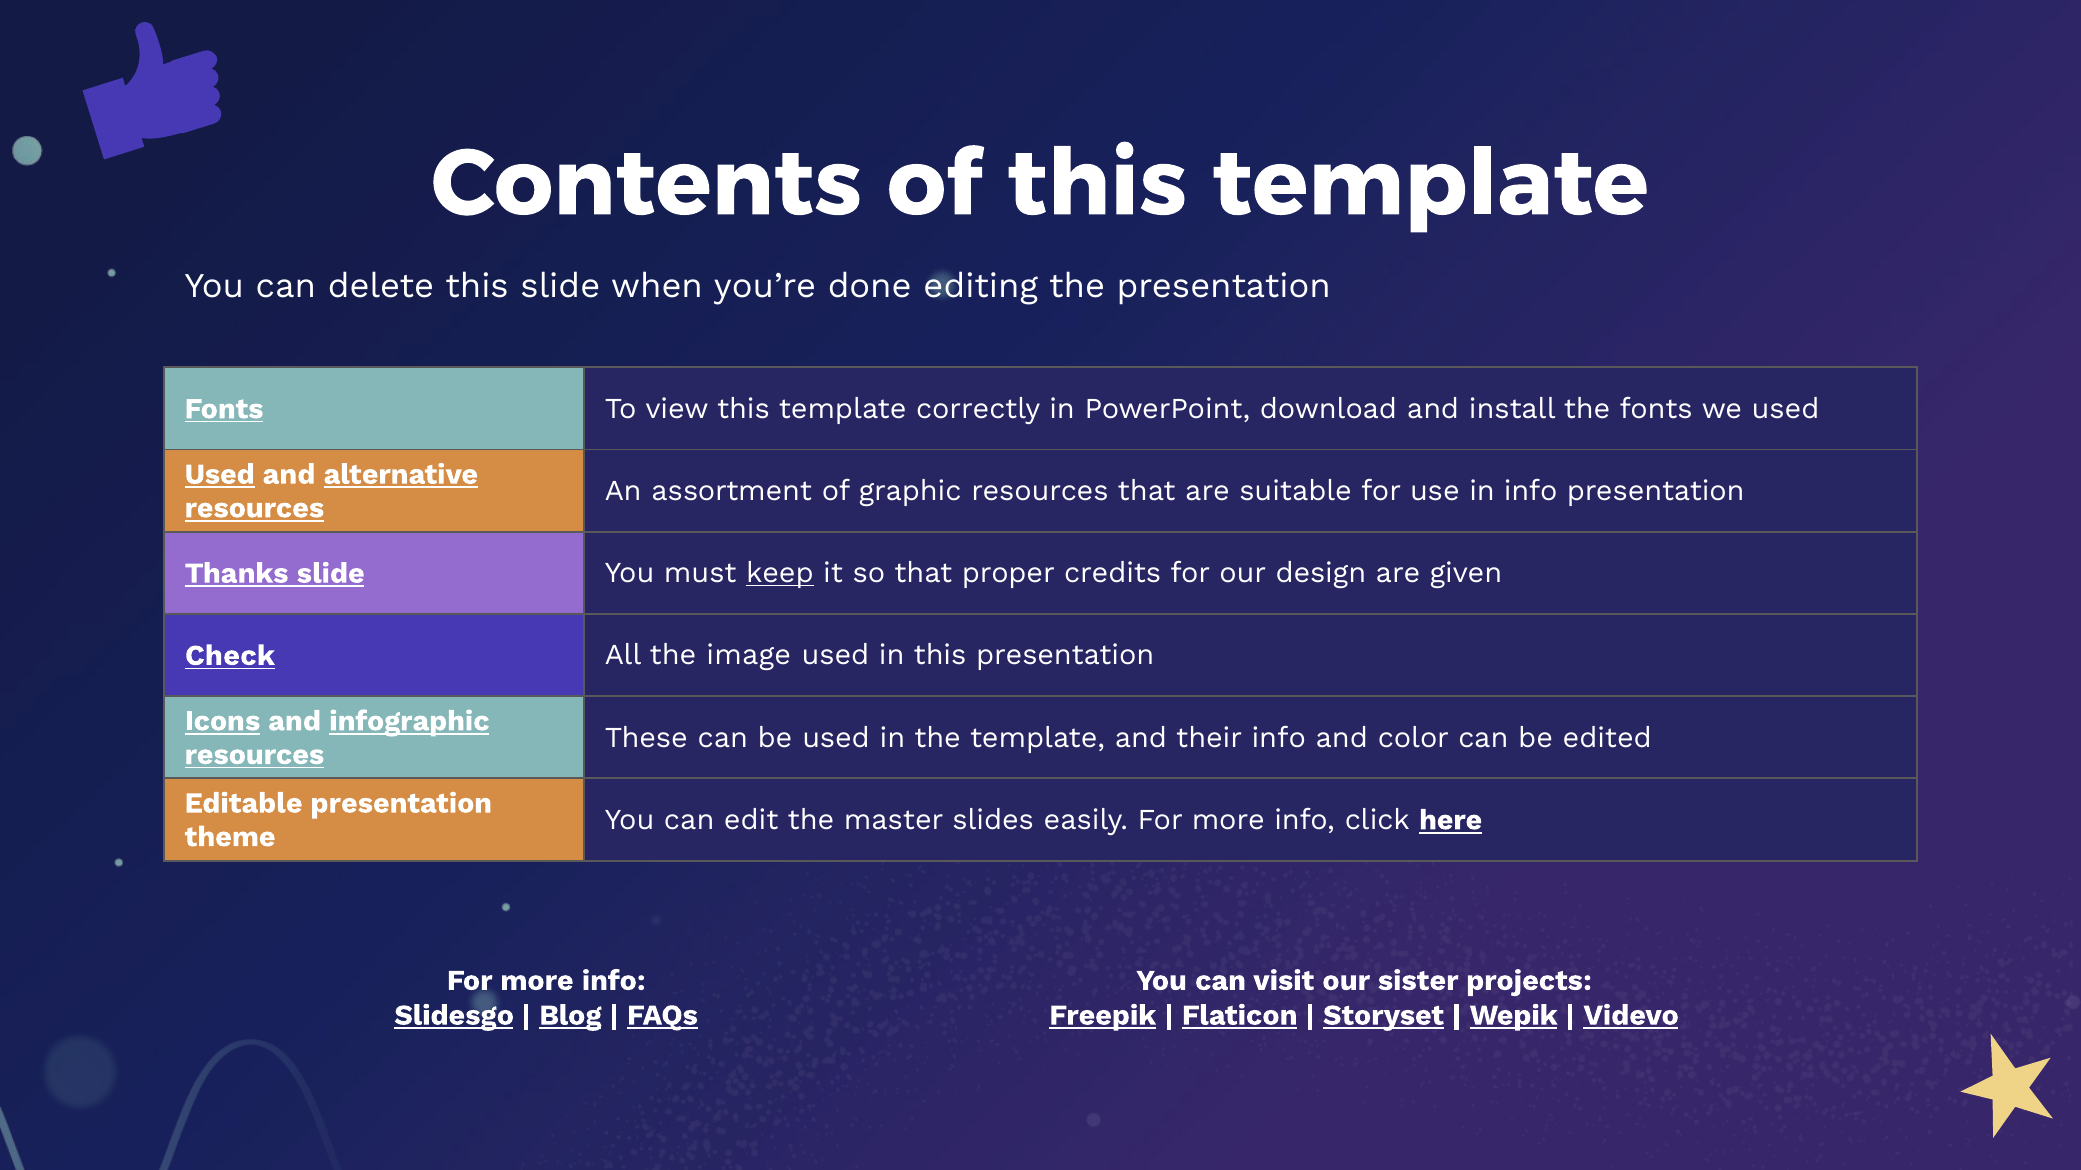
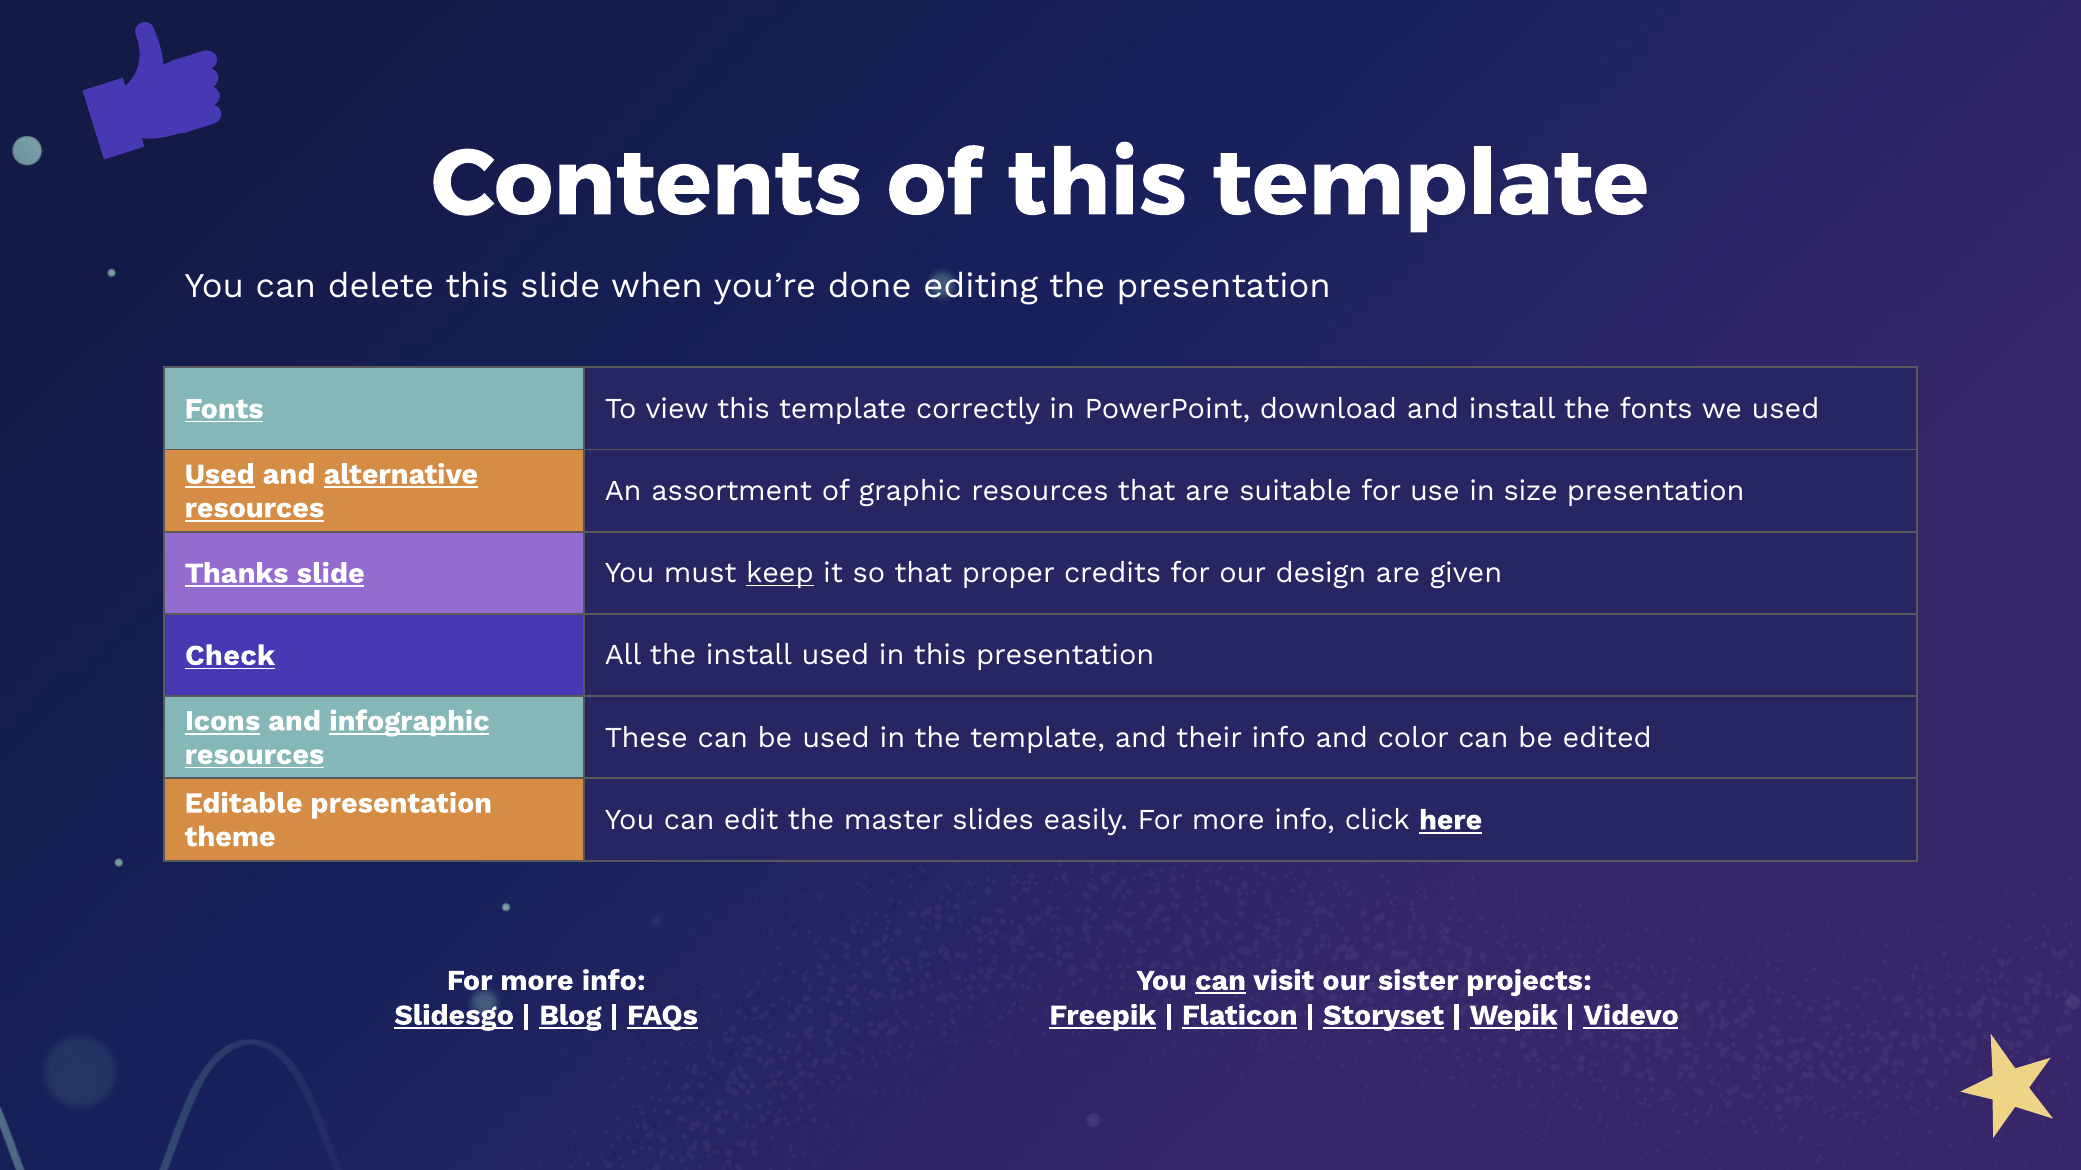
in info: info -> size
the image: image -> install
can at (1221, 981) underline: none -> present
